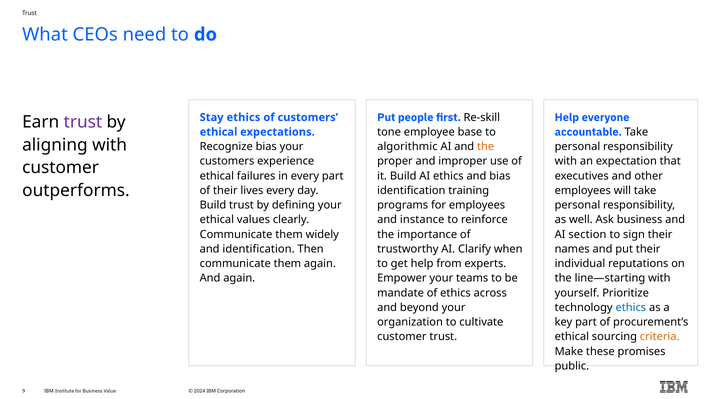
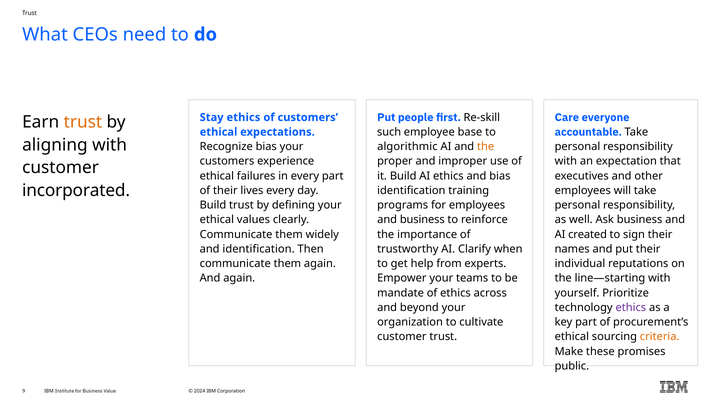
Help at (567, 117): Help -> Care
trust at (83, 122) colour: purple -> orange
tone: tone -> such
outperforms: outperforms -> incorporated
and instance: instance -> business
section: section -> created
ethics at (631, 308) colour: blue -> purple
